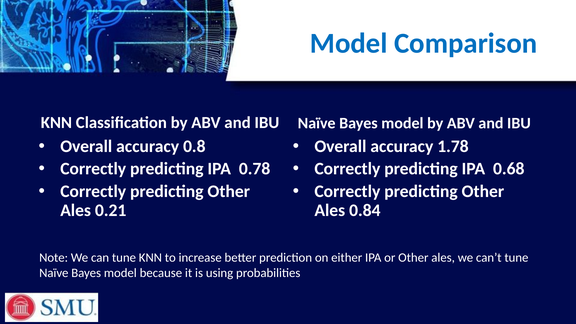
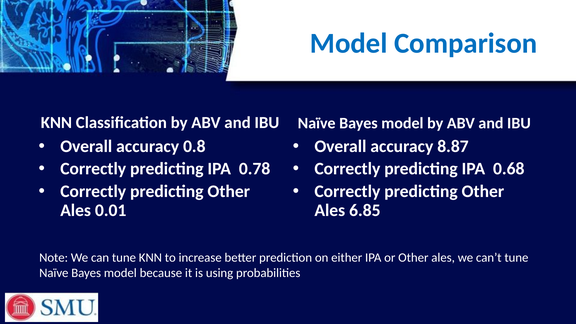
1.78: 1.78 -> 8.87
0.21: 0.21 -> 0.01
0.84: 0.84 -> 6.85
